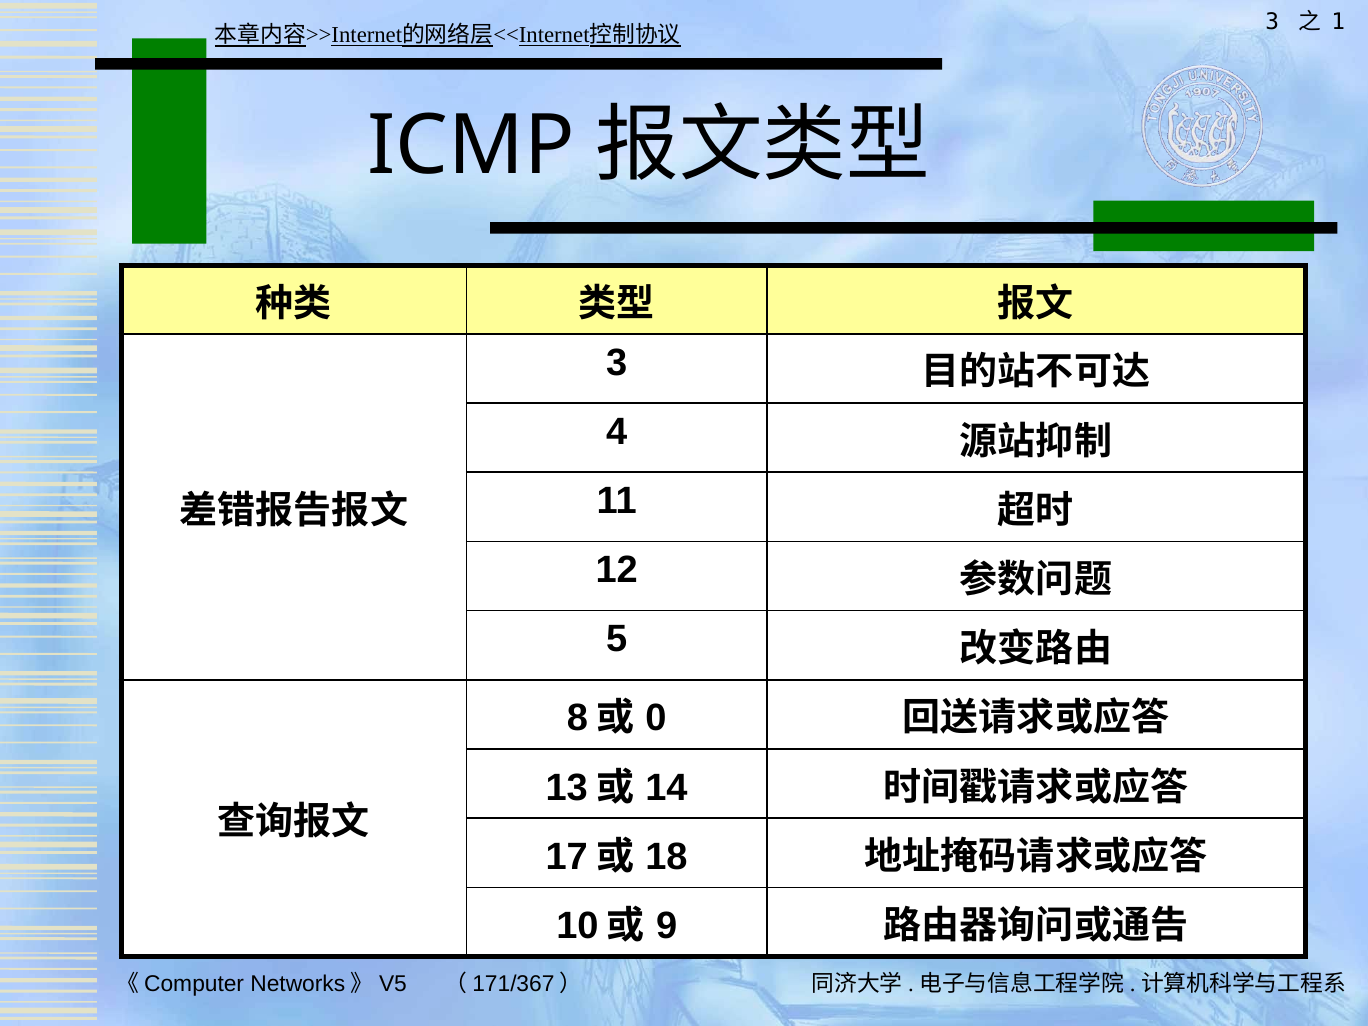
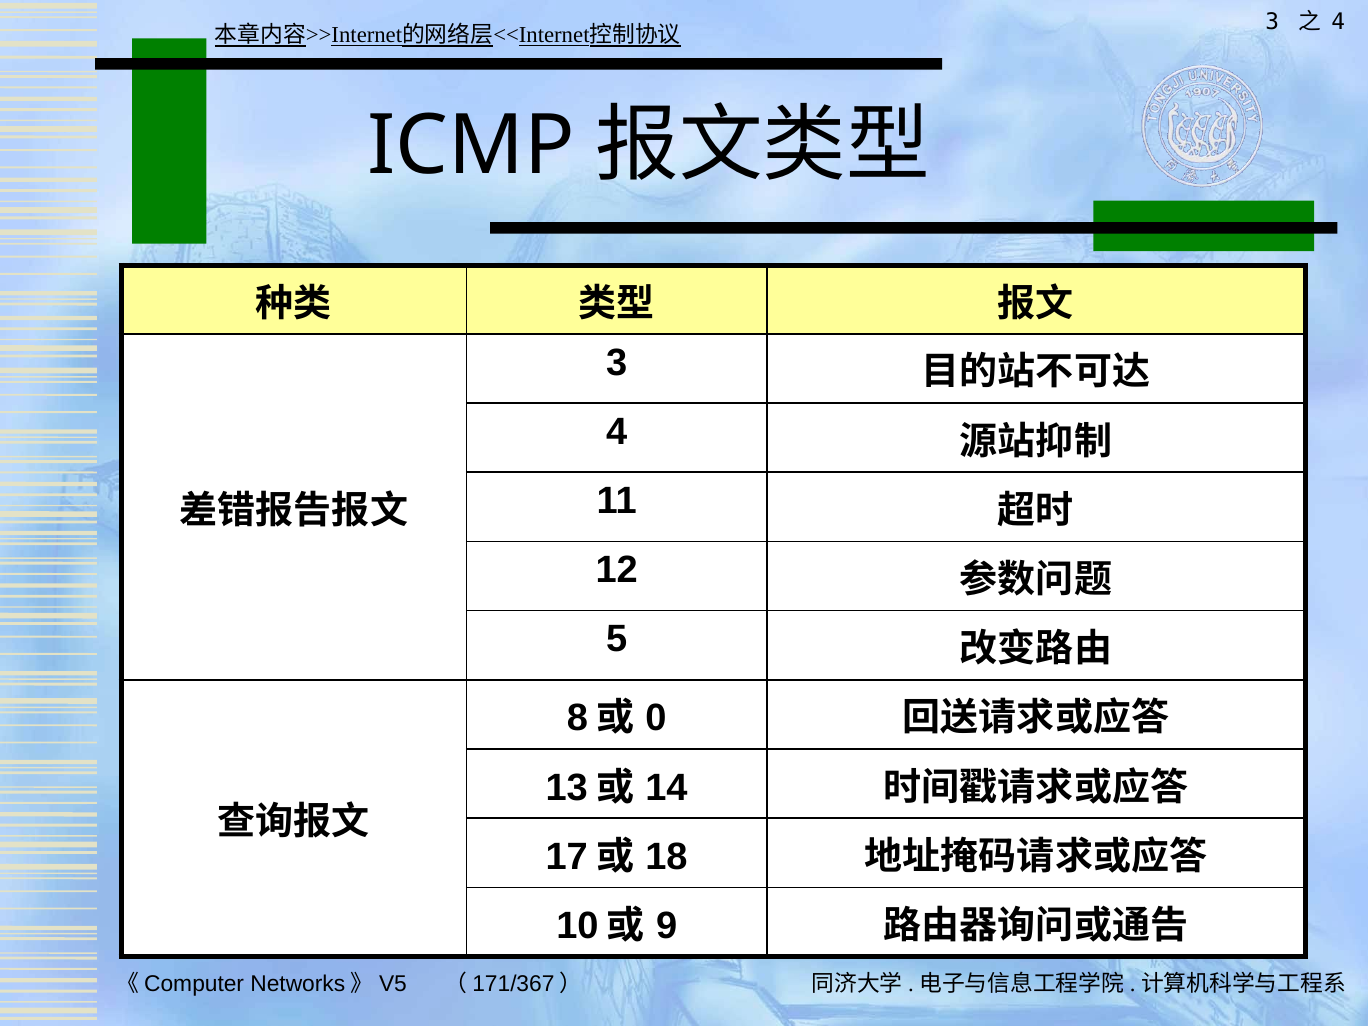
1 at (1338, 22): 1 -> 4
